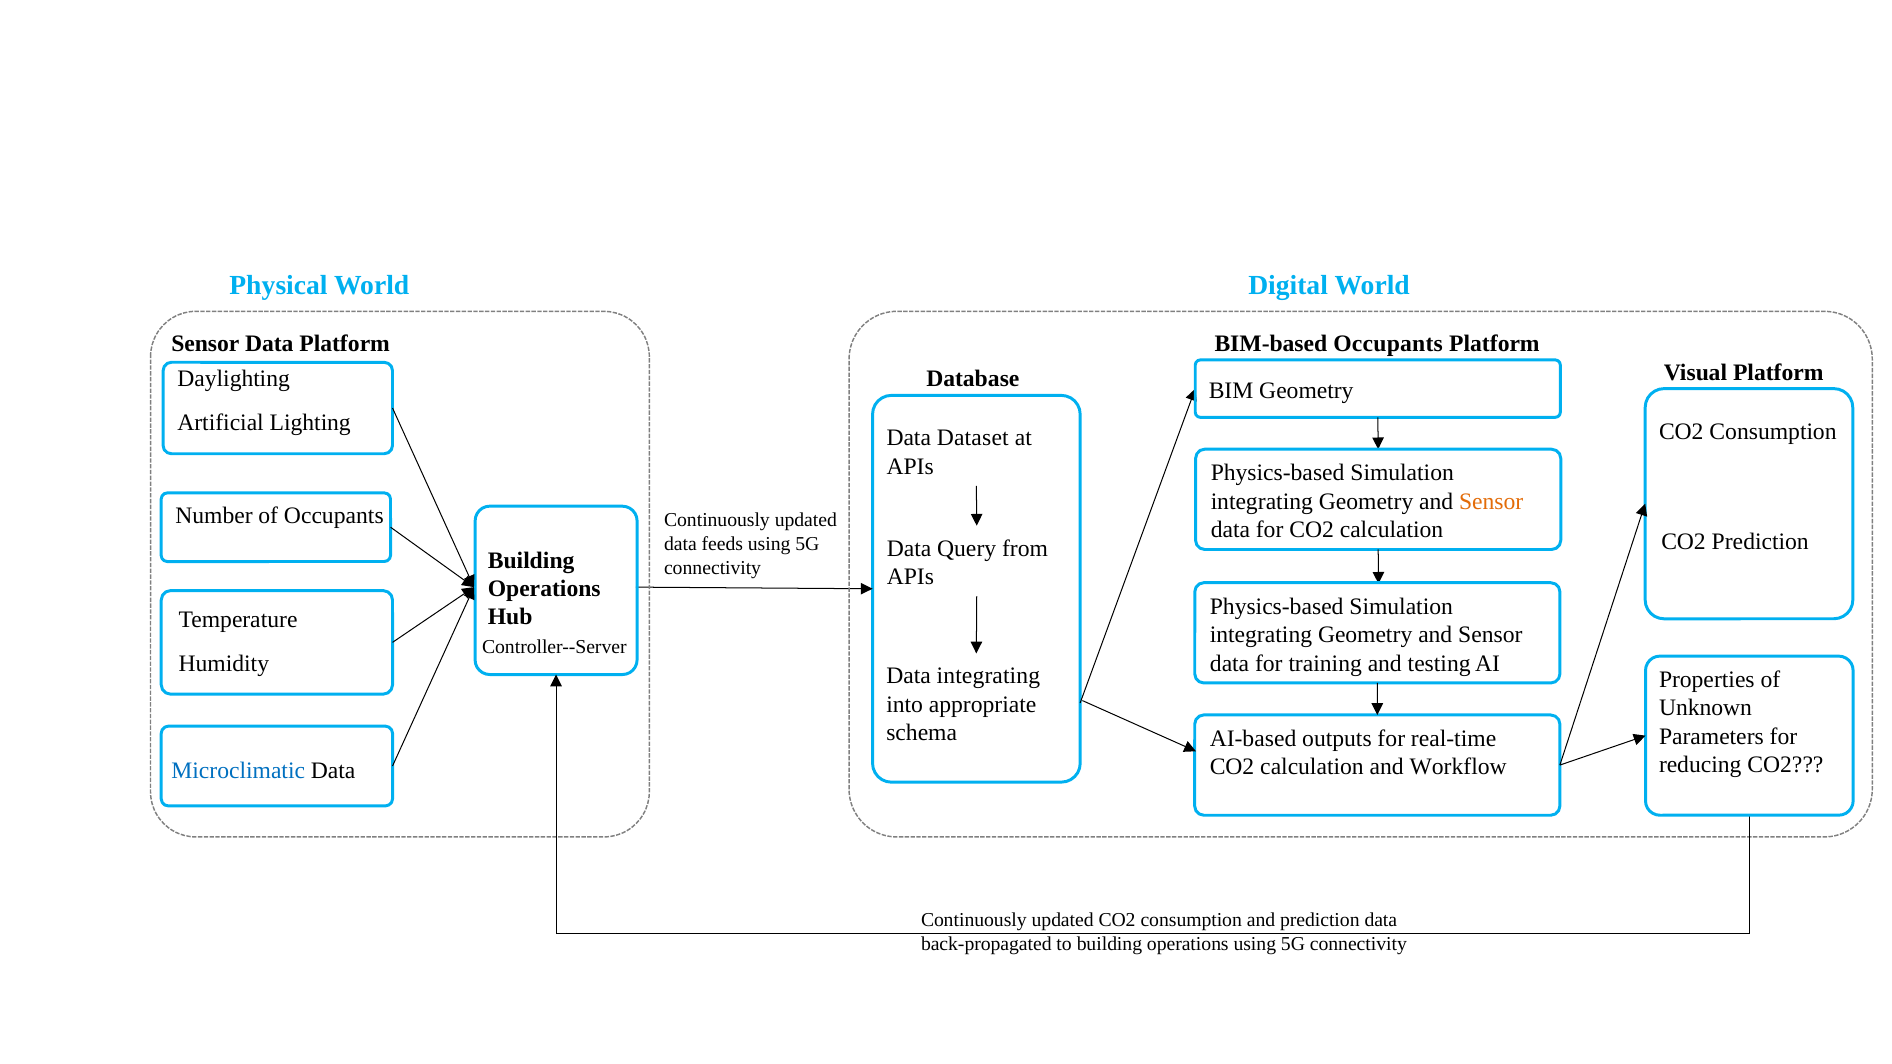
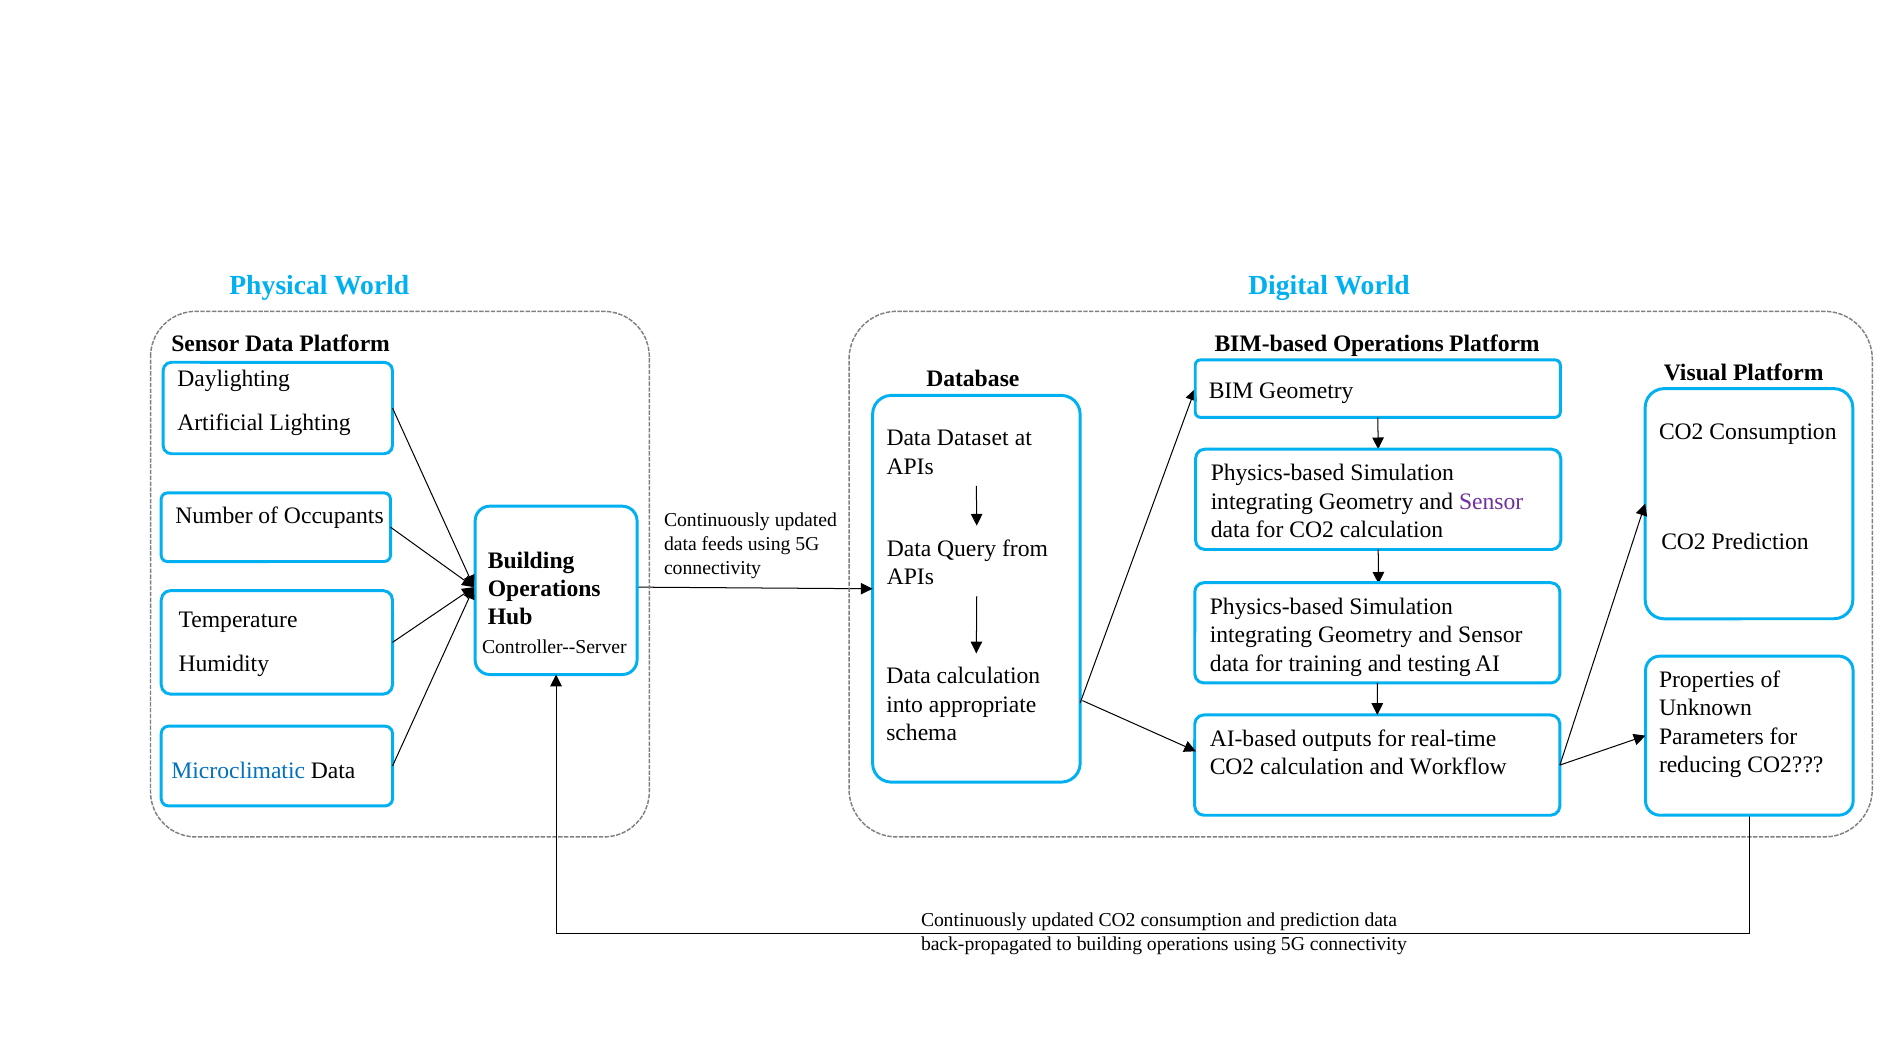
BIM-based Occupants: Occupants -> Operations
Sensor at (1491, 501) colour: orange -> purple
Data integrating: integrating -> calculation
